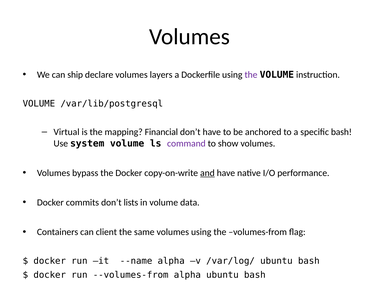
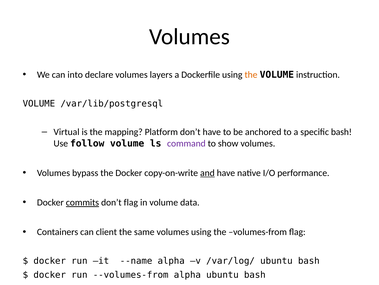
ship: ship -> into
the at (251, 75) colour: purple -> orange
Financial: Financial -> Platform
system: system -> follow
commits underline: none -> present
don’t lists: lists -> flag
